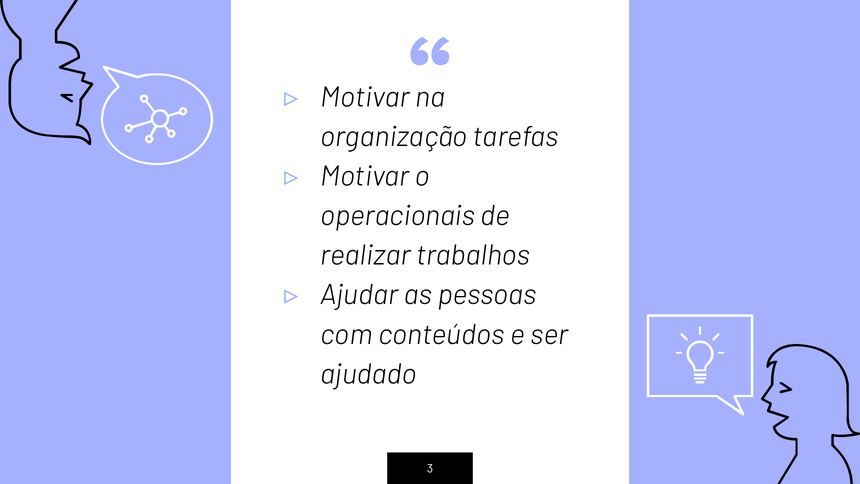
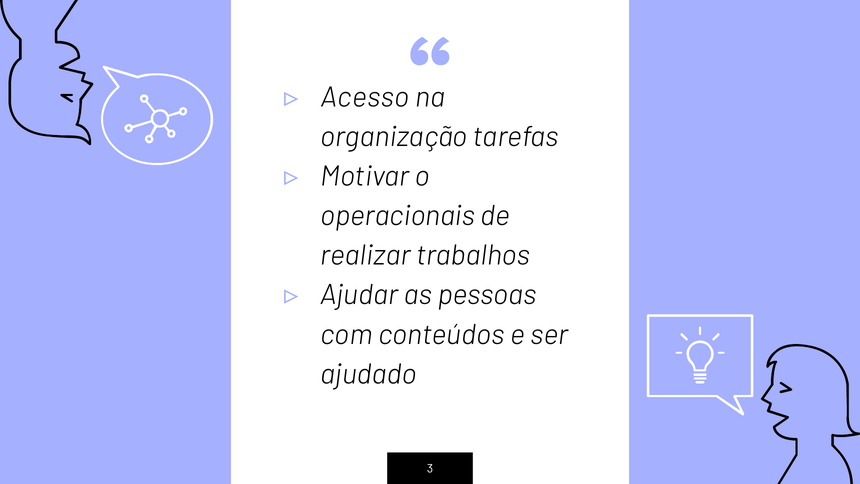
Motivar at (365, 97): Motivar -> Acesso
